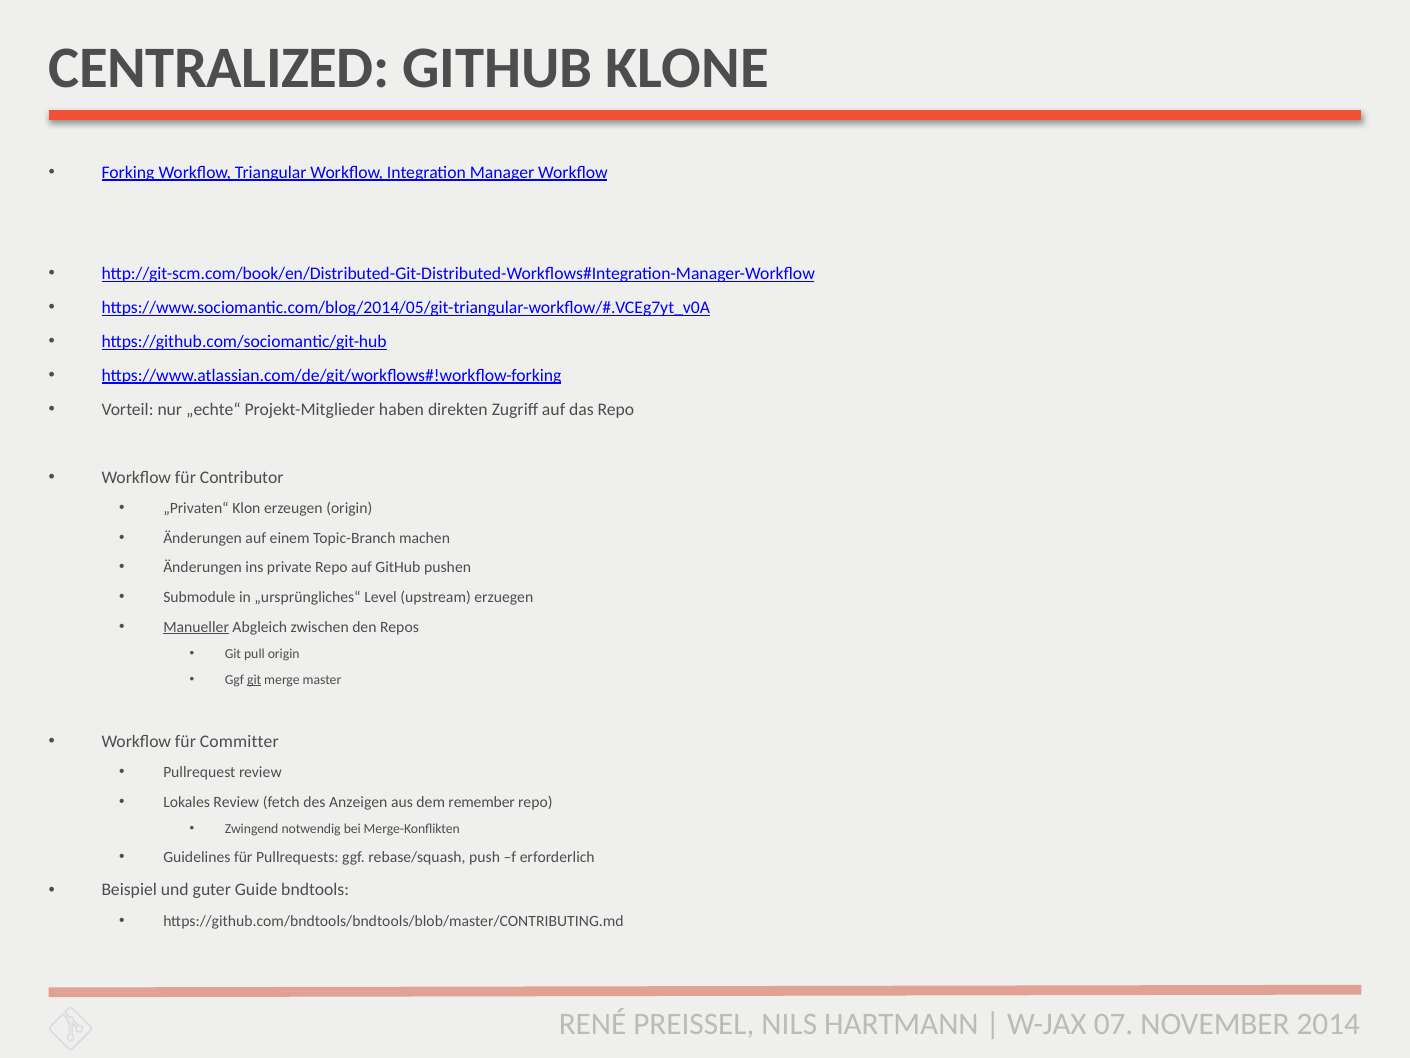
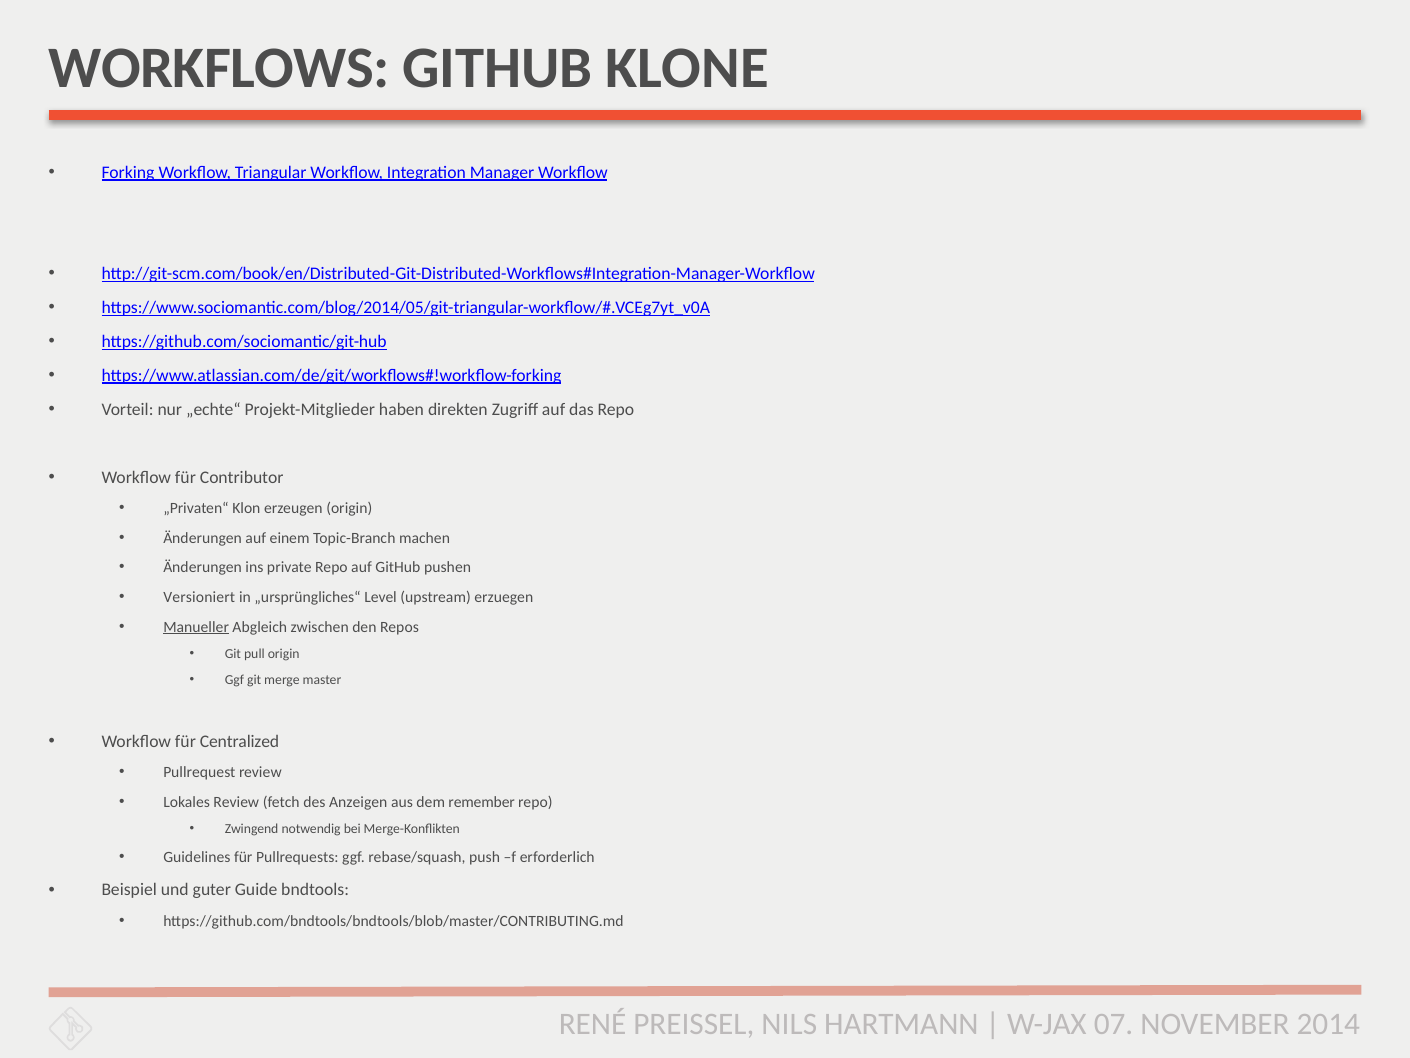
CENTRALIZED: CENTRALIZED -> WORKFLOWS
Submodule: Submodule -> Versioniert
git at (254, 680) underline: present -> none
Committer: Committer -> Centralized
